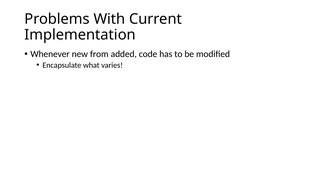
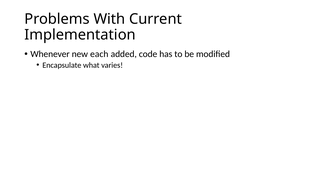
from: from -> each
